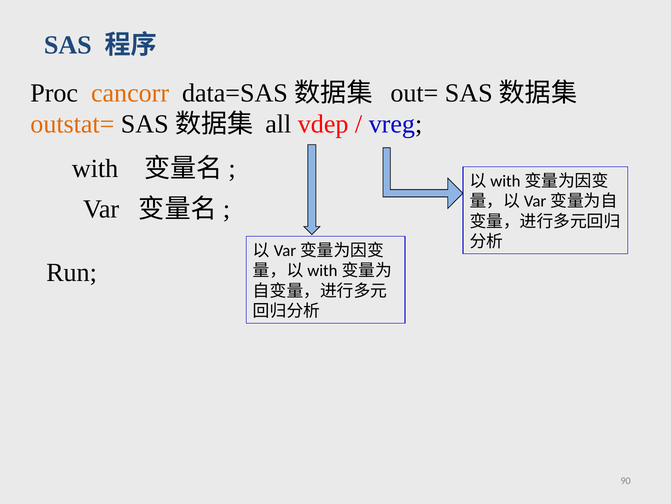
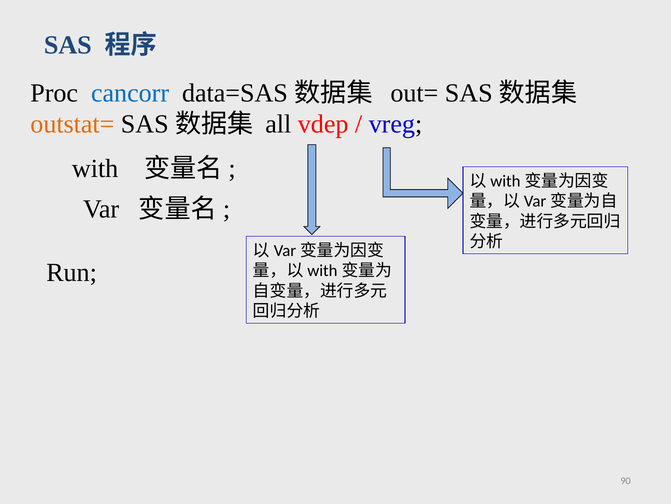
cancorr colour: orange -> blue
